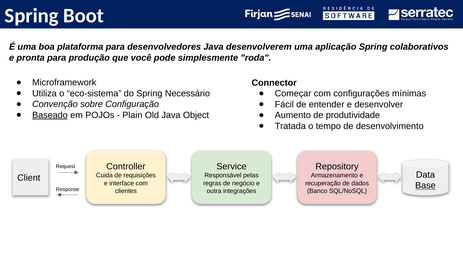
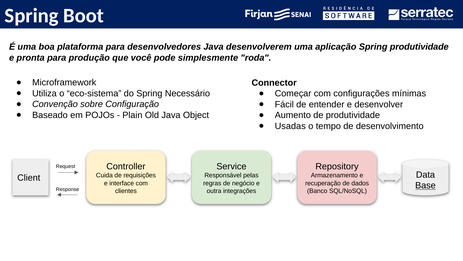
Spring colaborativos: colaborativos -> produtividade
Baseado underline: present -> none
Tratada: Tratada -> Usadas
